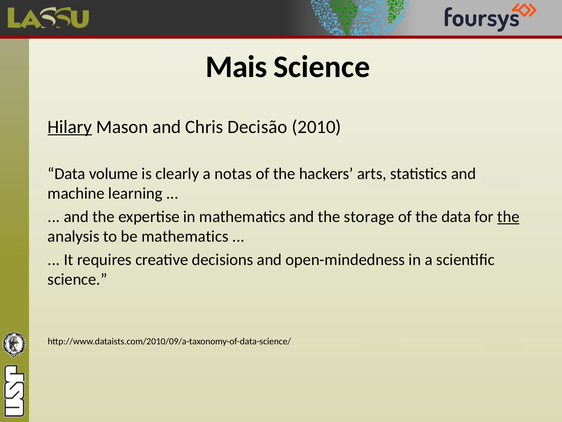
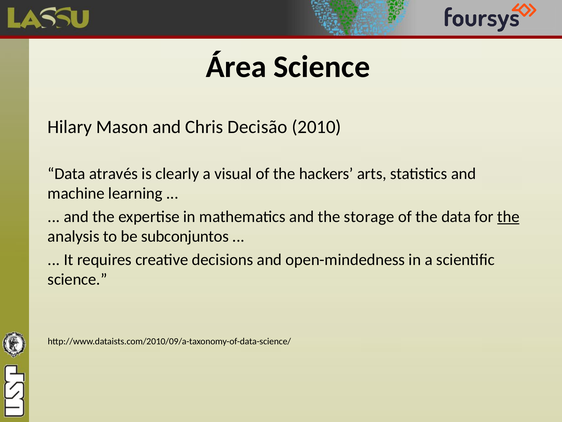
Mais: Mais -> Área
Hilary underline: present -> none
volume: volume -> através
notas: notas -> visual
be mathematics: mathematics -> subconjuntos
